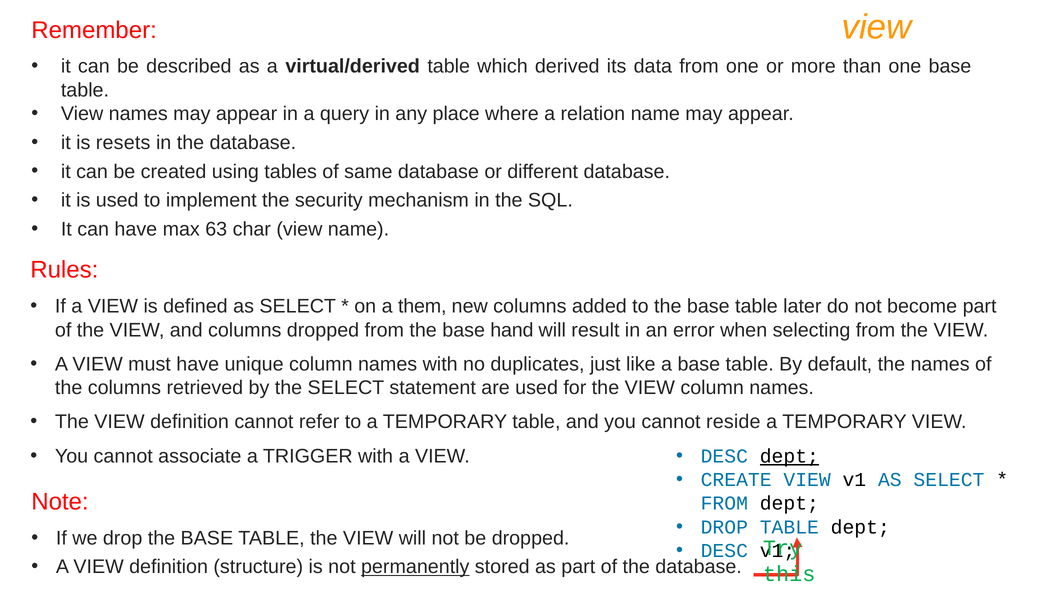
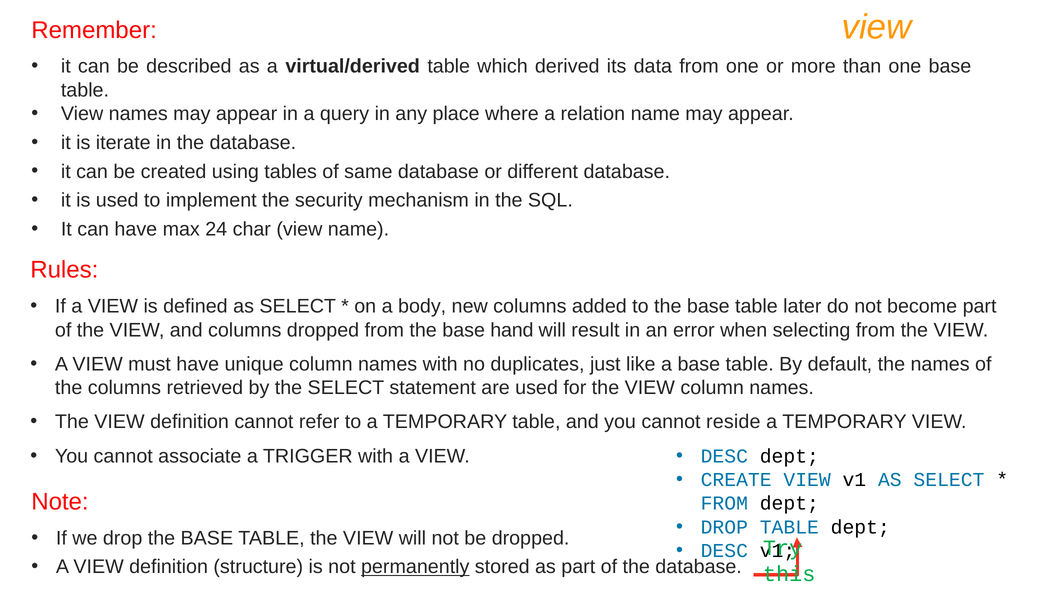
resets: resets -> iterate
63: 63 -> 24
them: them -> body
dept at (789, 456) underline: present -> none
